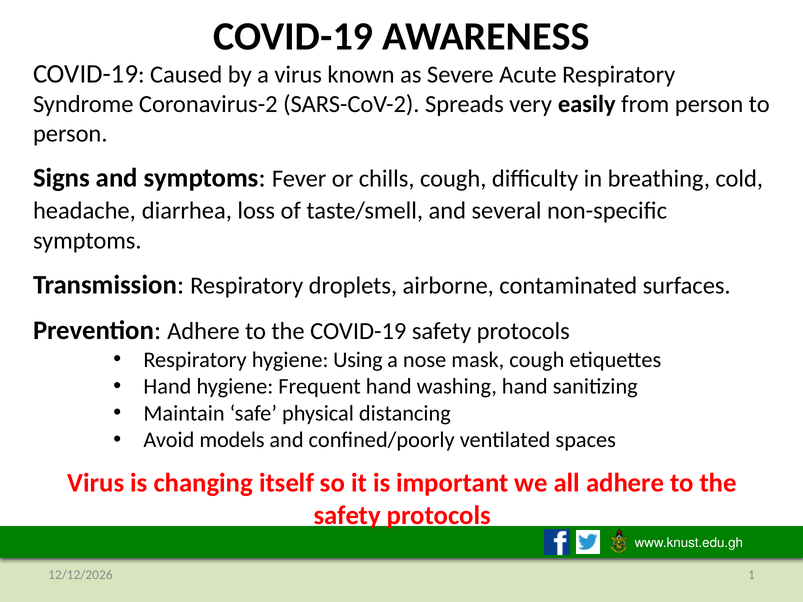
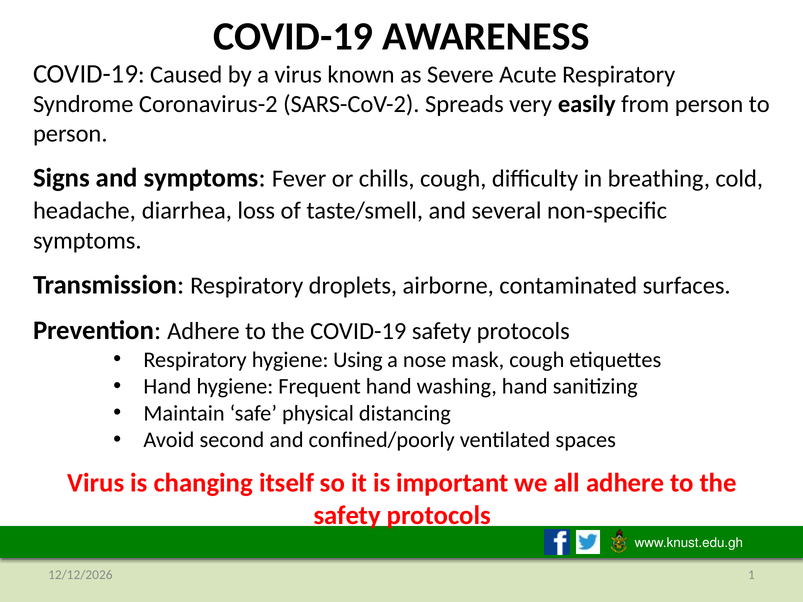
models: models -> second
